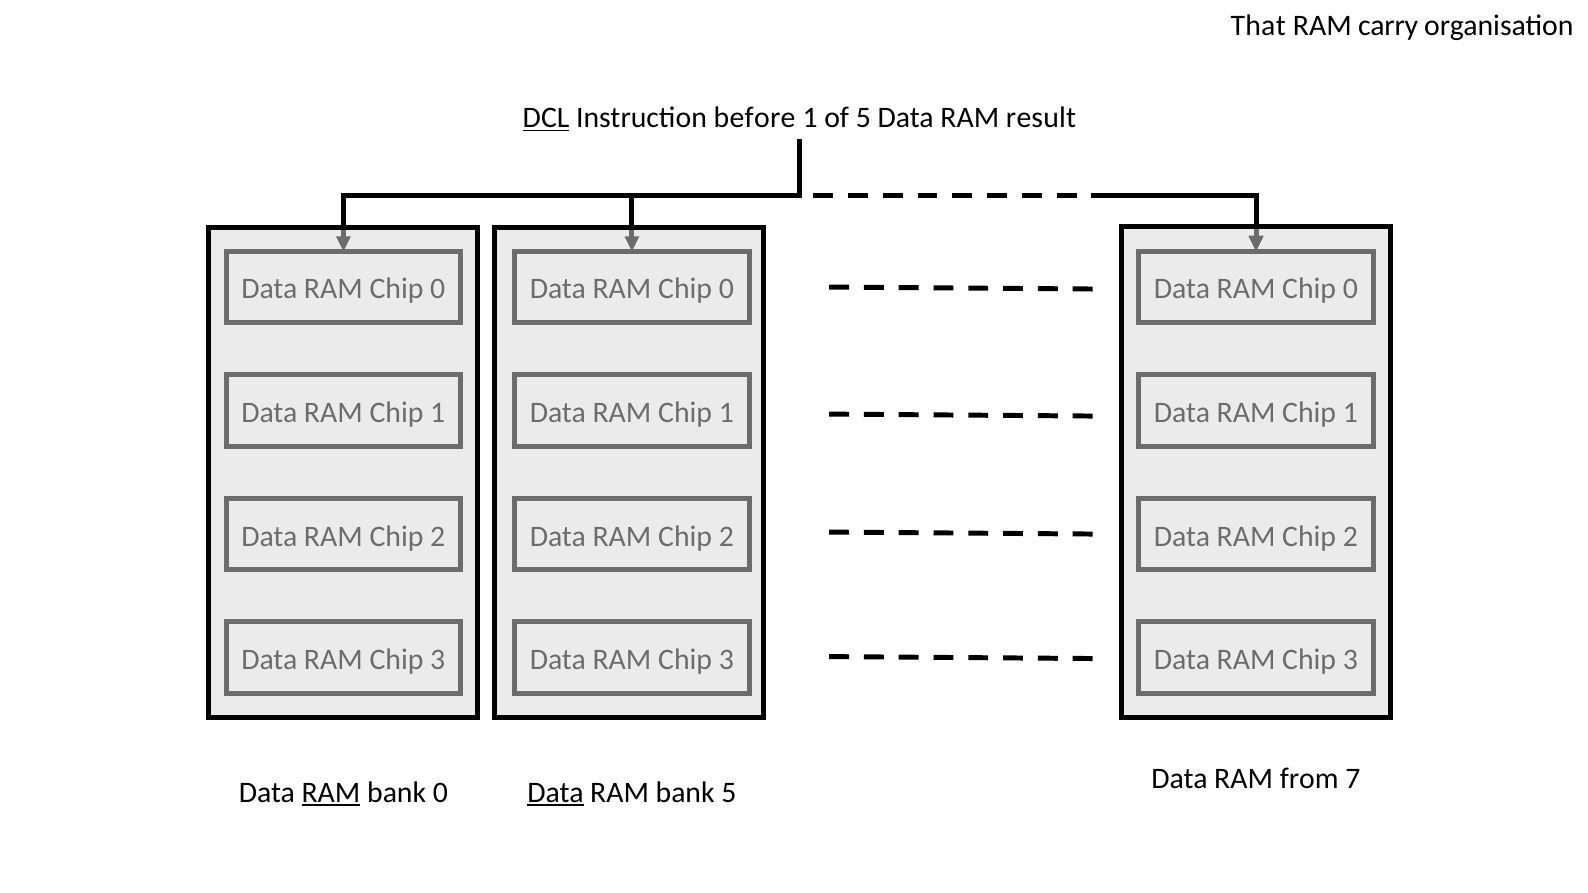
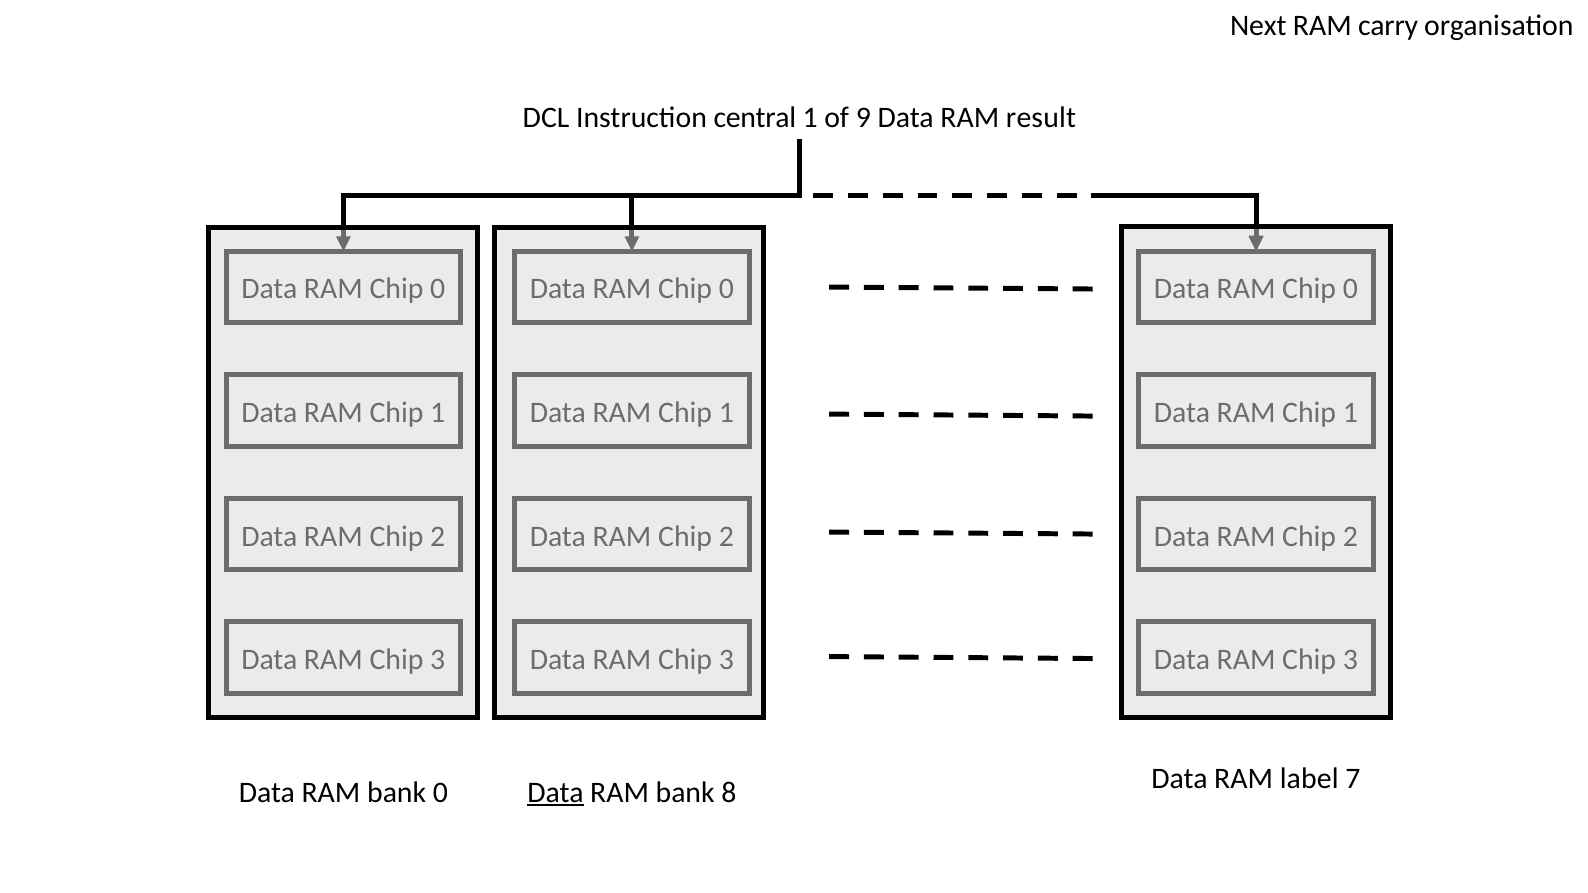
That: That -> Next
DCL underline: present -> none
before: before -> central
of 5: 5 -> 9
RAM at (331, 793) underline: present -> none
bank 5: 5 -> 8
from: from -> label
